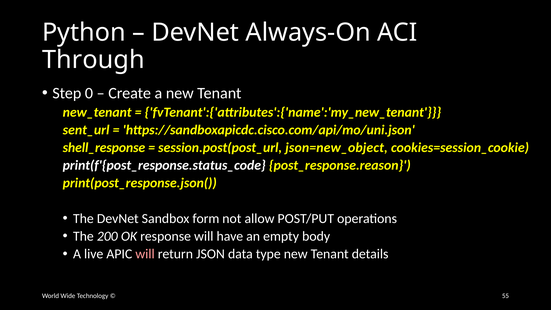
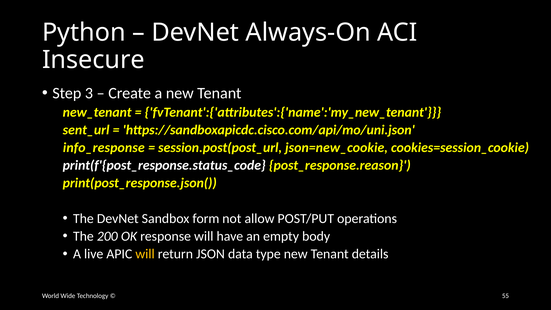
Through: Through -> Insecure
0: 0 -> 3
shell_response: shell_response -> info_response
json=new_object: json=new_object -> json=new_cookie
will at (145, 254) colour: pink -> yellow
